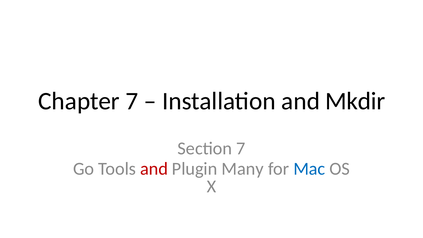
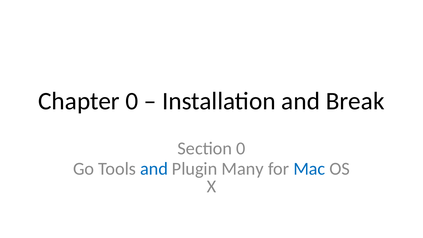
Chapter 7: 7 -> 0
Mkdir: Mkdir -> Break
Section 7: 7 -> 0
and at (154, 169) colour: red -> blue
